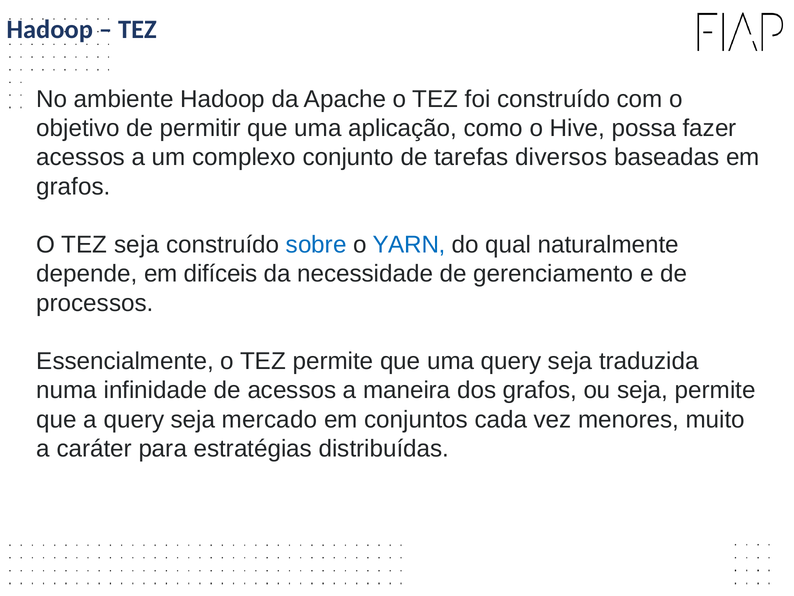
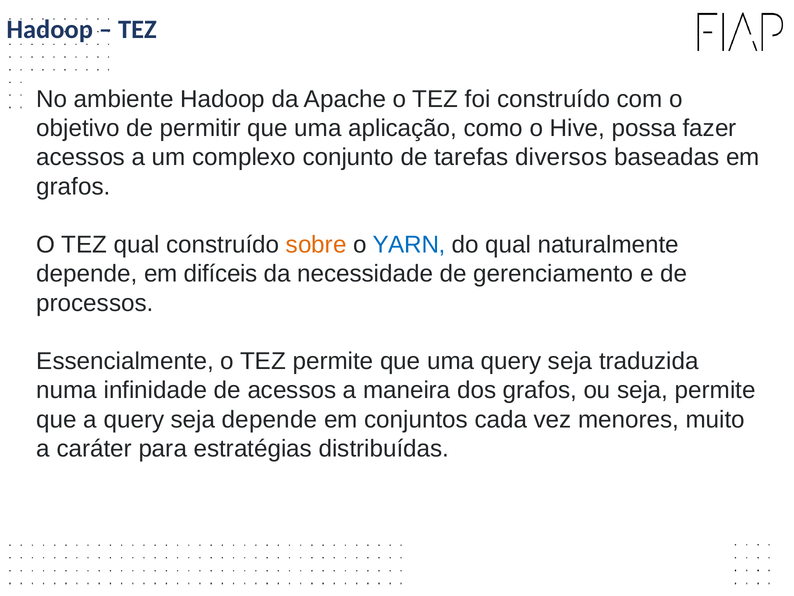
TEZ seja: seja -> qual
sobre colour: blue -> orange
seja mercado: mercado -> depende
